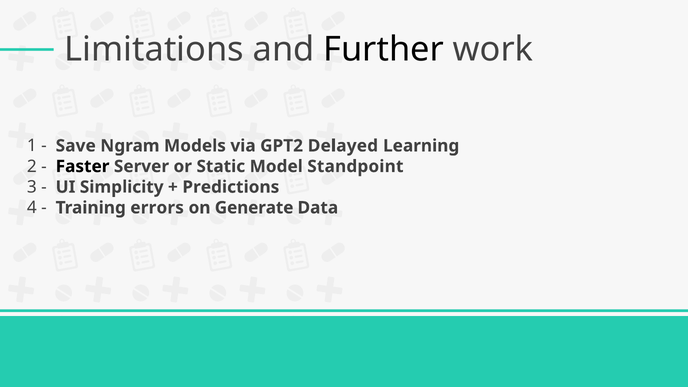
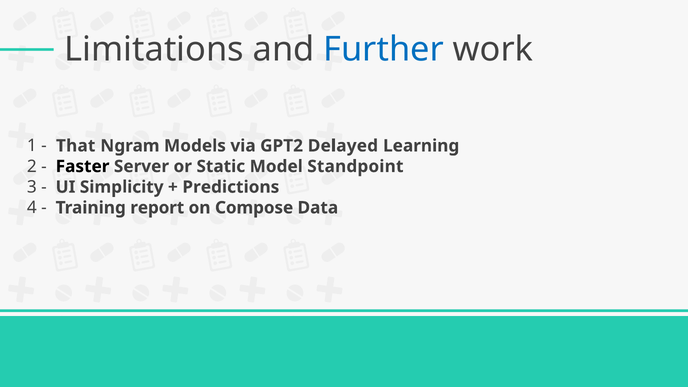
Further colour: black -> blue
Save: Save -> That
errors: errors -> report
Generate: Generate -> Compose
